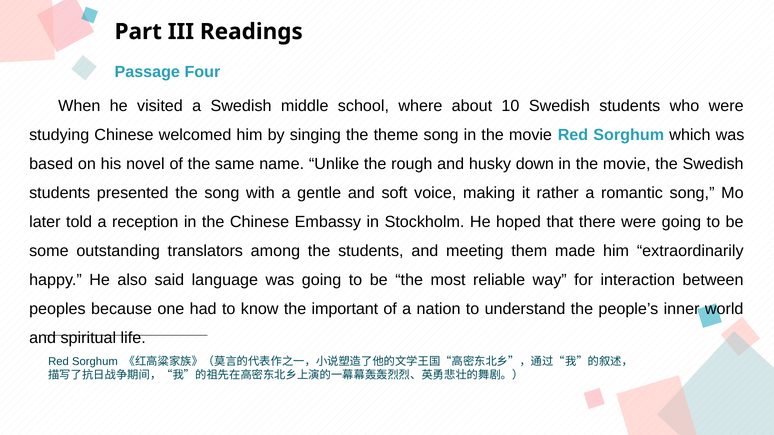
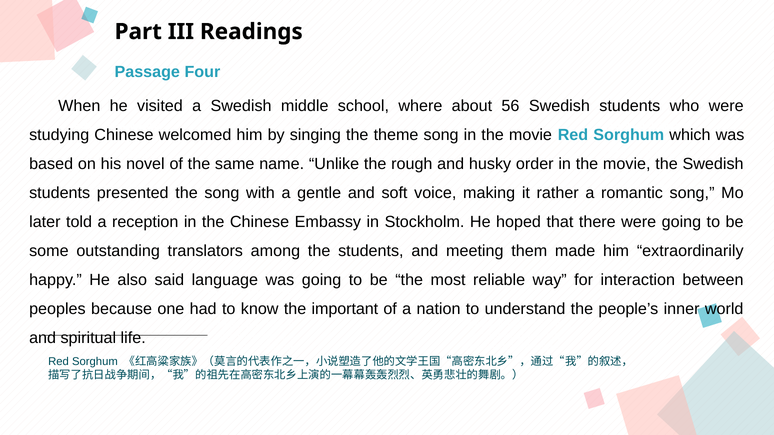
10: 10 -> 56
down: down -> order
